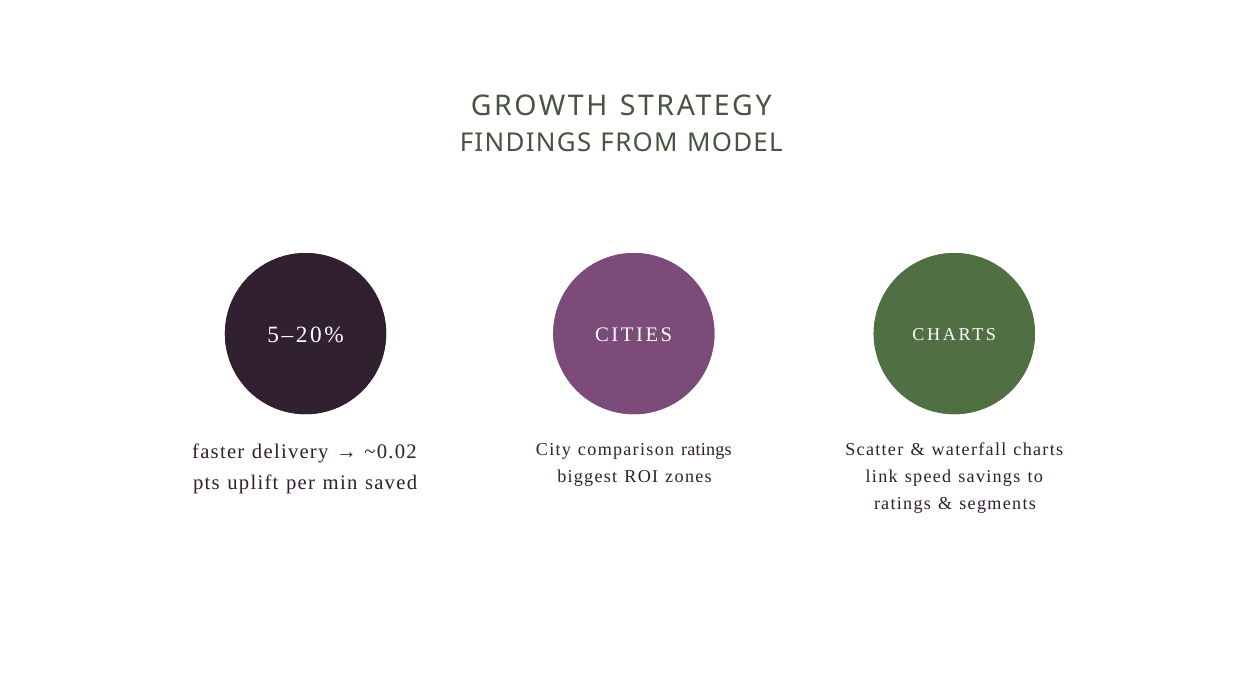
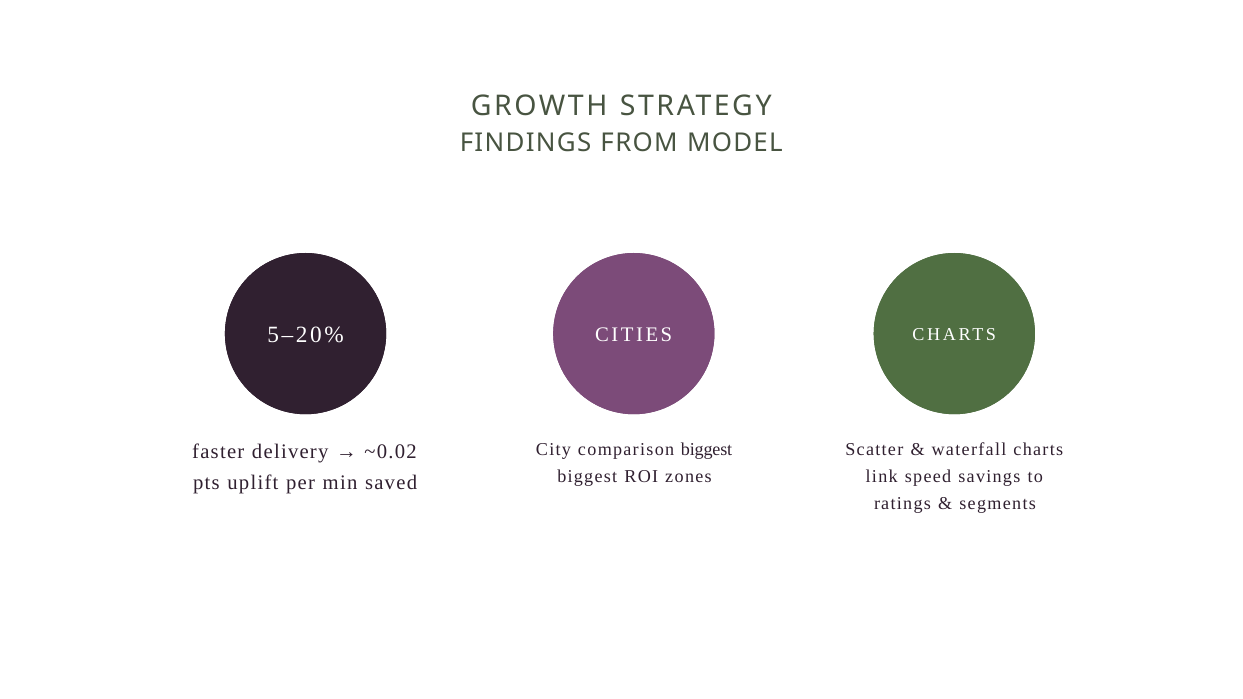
comparison ratings: ratings -> biggest
